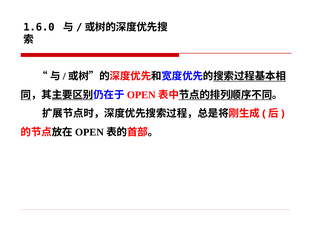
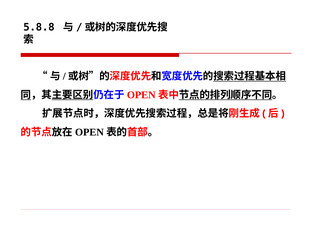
1.6.0: 1.6.0 -> 5.8.8
